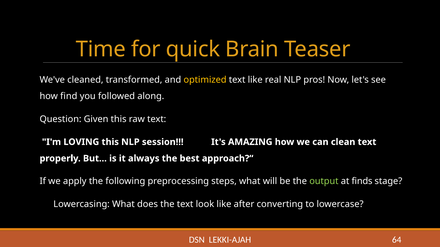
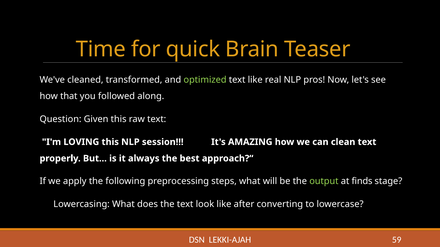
optimized colour: yellow -> light green
find: find -> that
64: 64 -> 59
